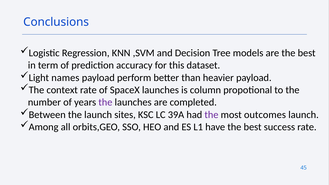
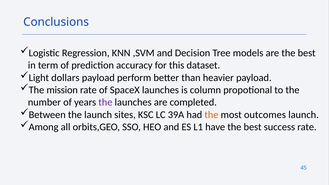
names: names -> dollars
context: context -> mission
the at (211, 115) colour: purple -> orange
